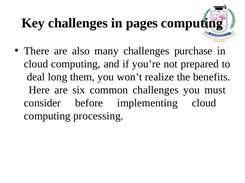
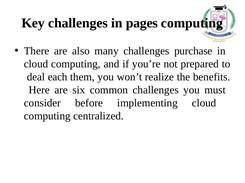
long: long -> each
processing: processing -> centralized
